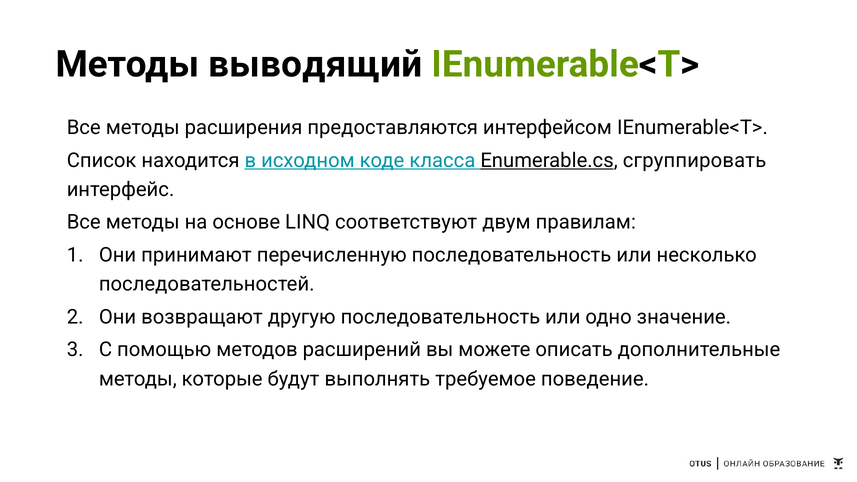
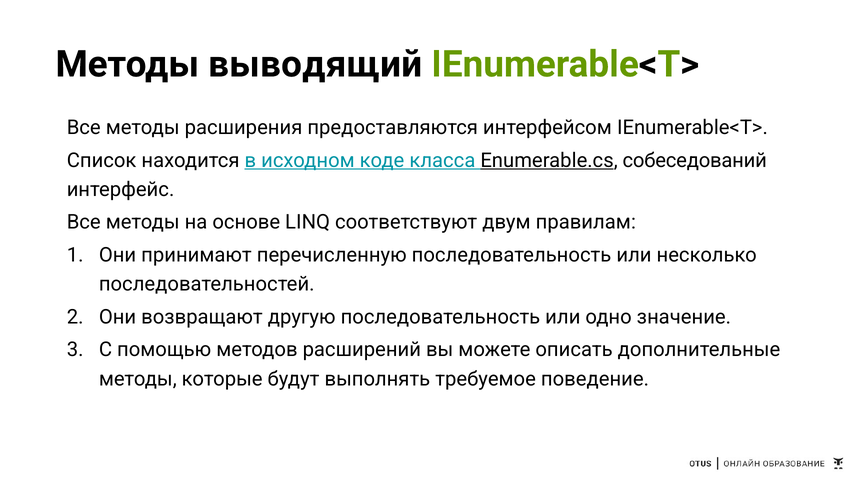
сгруппировать: сгруппировать -> собеседований
